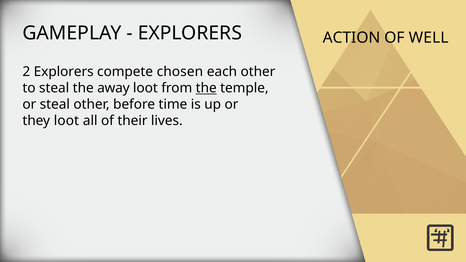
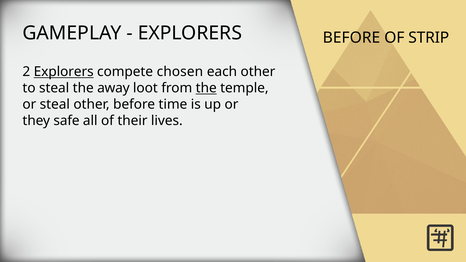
ACTION at (351, 38): ACTION -> BEFORE
WELL: WELL -> STRIP
Explorers at (64, 72) underline: none -> present
they loot: loot -> safe
